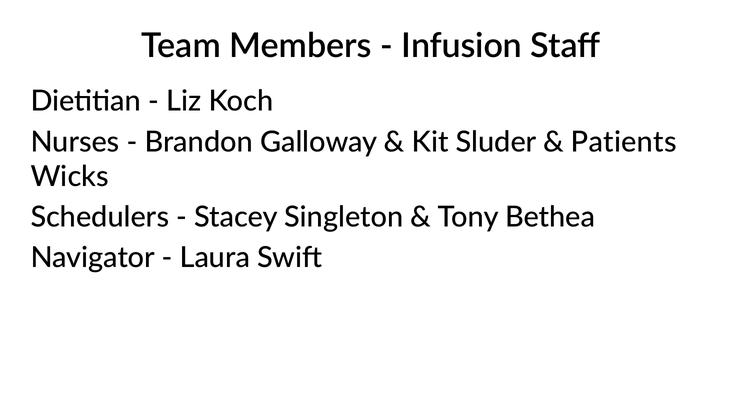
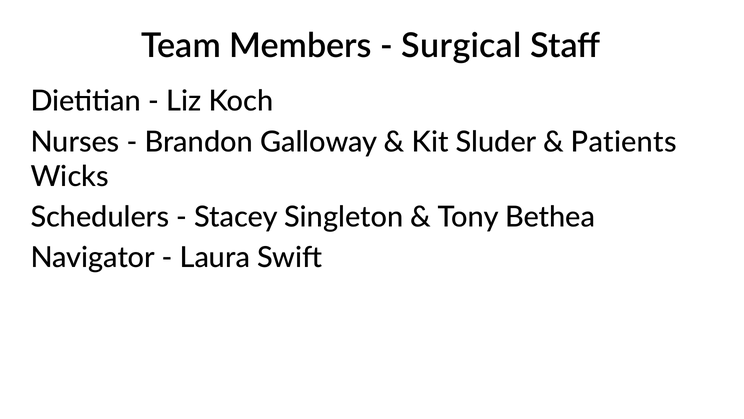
Infusion: Infusion -> Surgical
